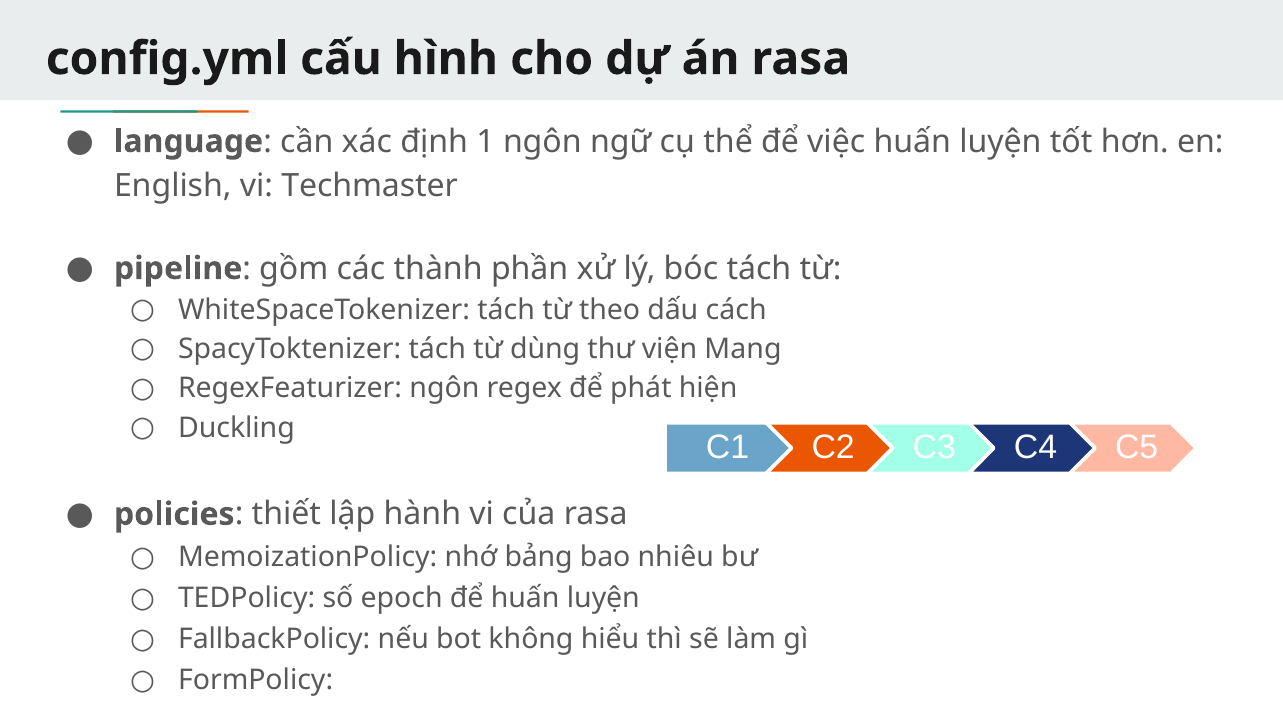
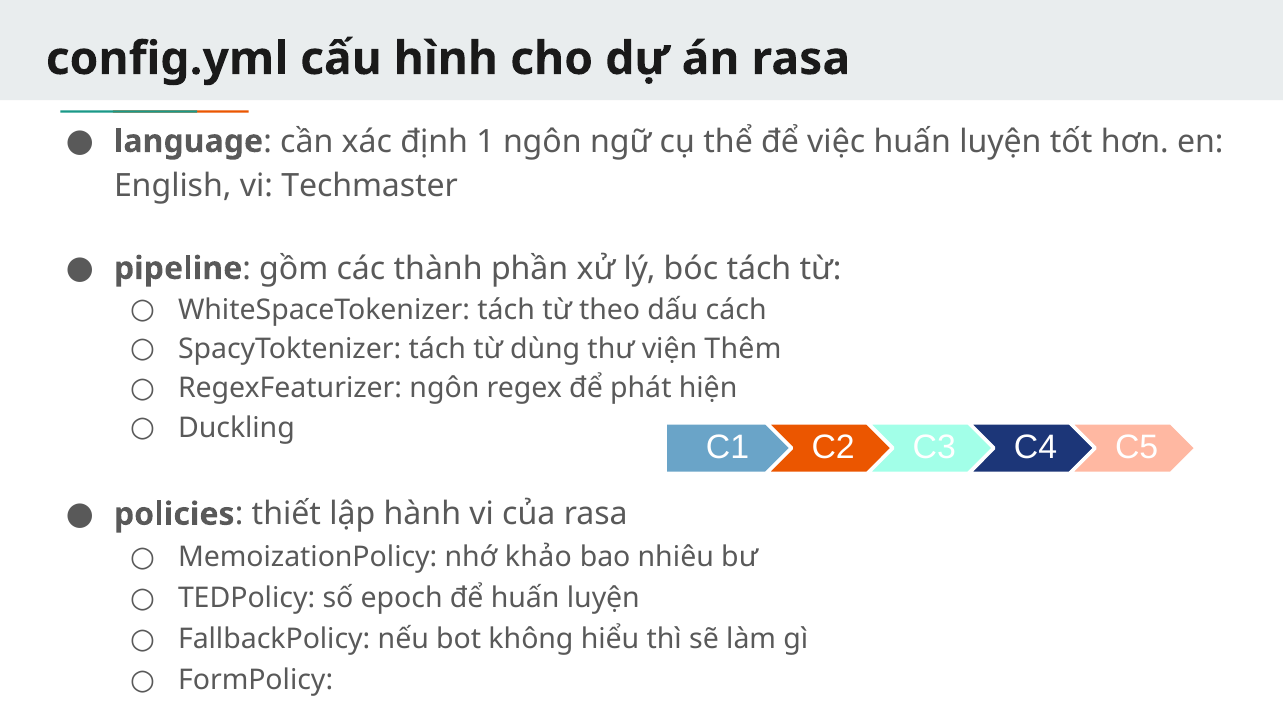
Mang: Mang -> Thêm
bảng: bảng -> khảo
